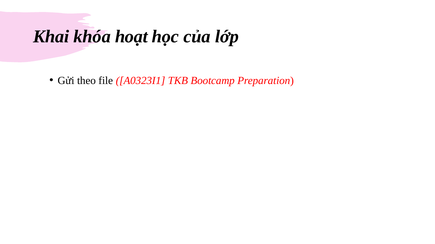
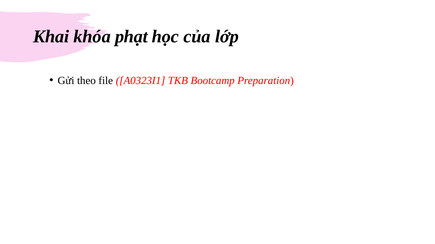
hoạt: hoạt -> phạt
